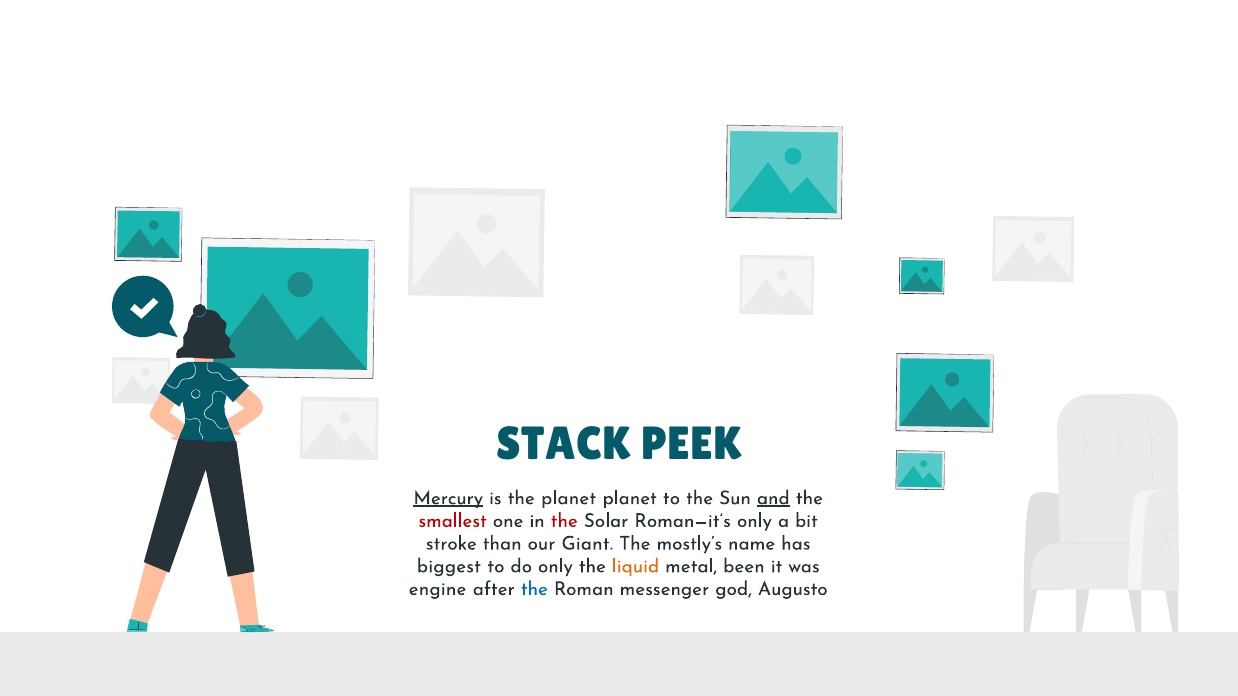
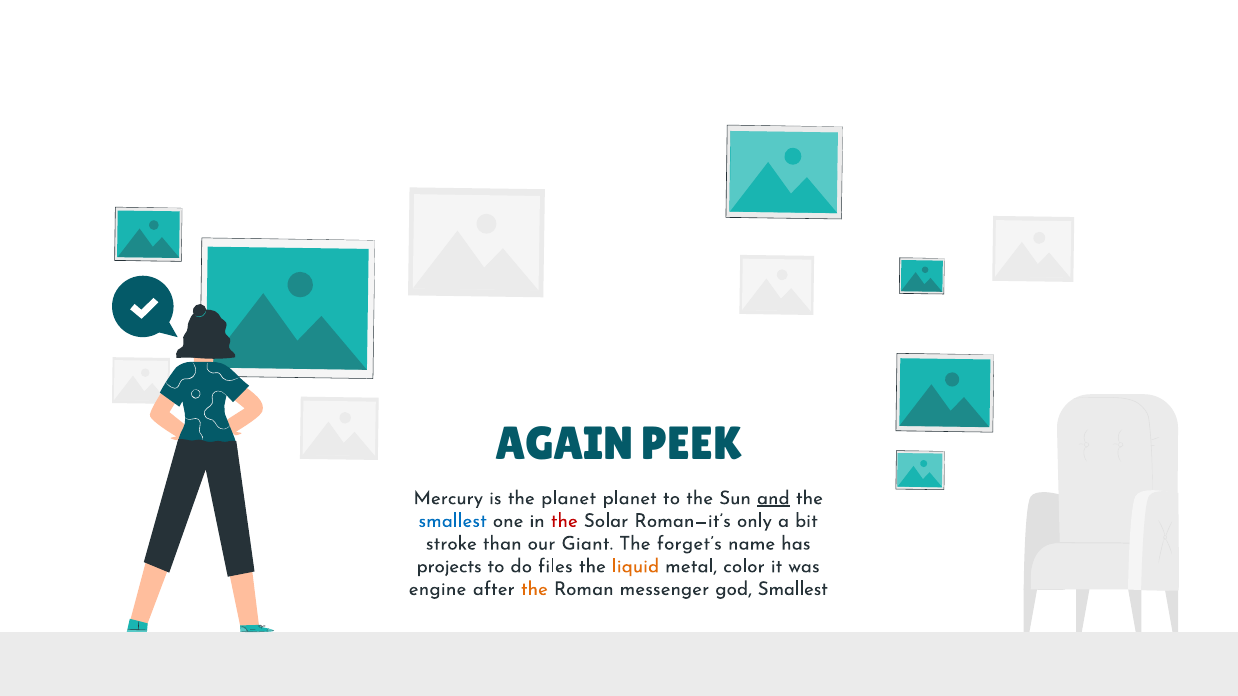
STACK: STACK -> AGAIN
Mercury underline: present -> none
smallest at (453, 521) colour: red -> blue
mostly’s: mostly’s -> forget’s
biggest: biggest -> projects
do only: only -> files
been: been -> color
the at (534, 589) colour: blue -> orange
god Augusto: Augusto -> Smallest
